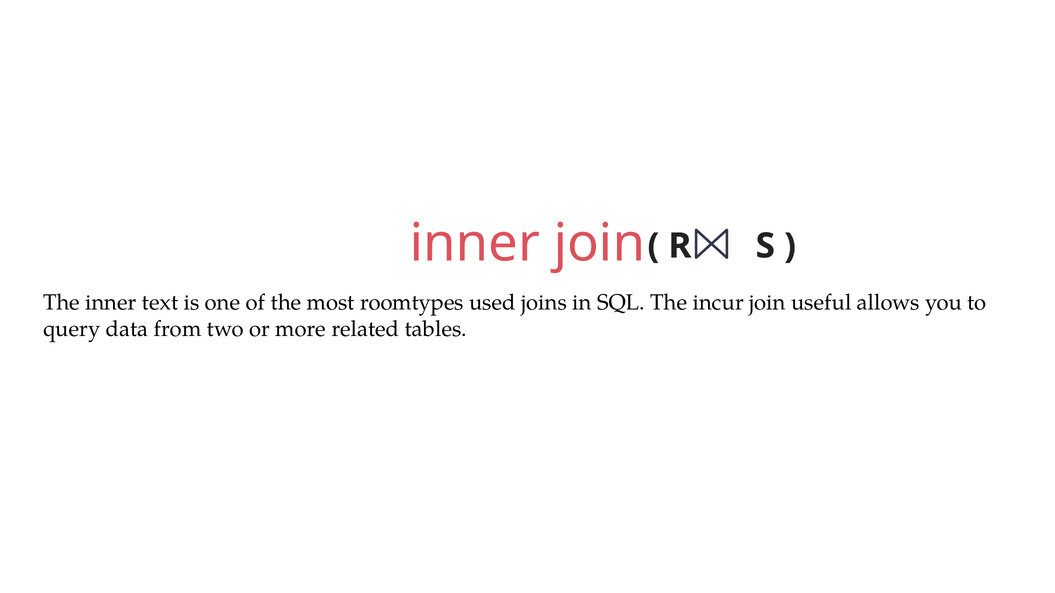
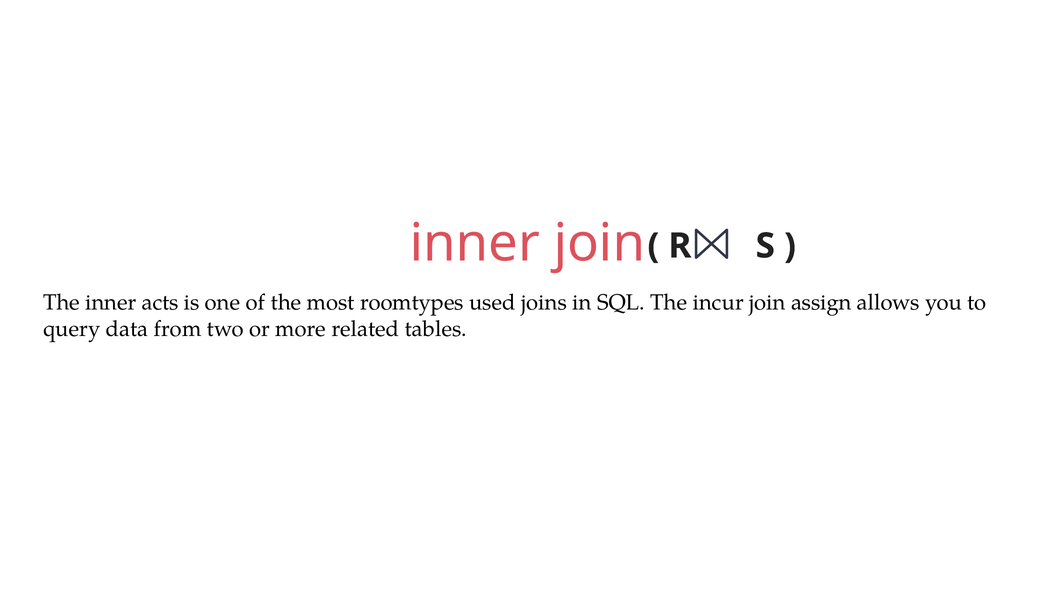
text: text -> acts
useful: useful -> assign
